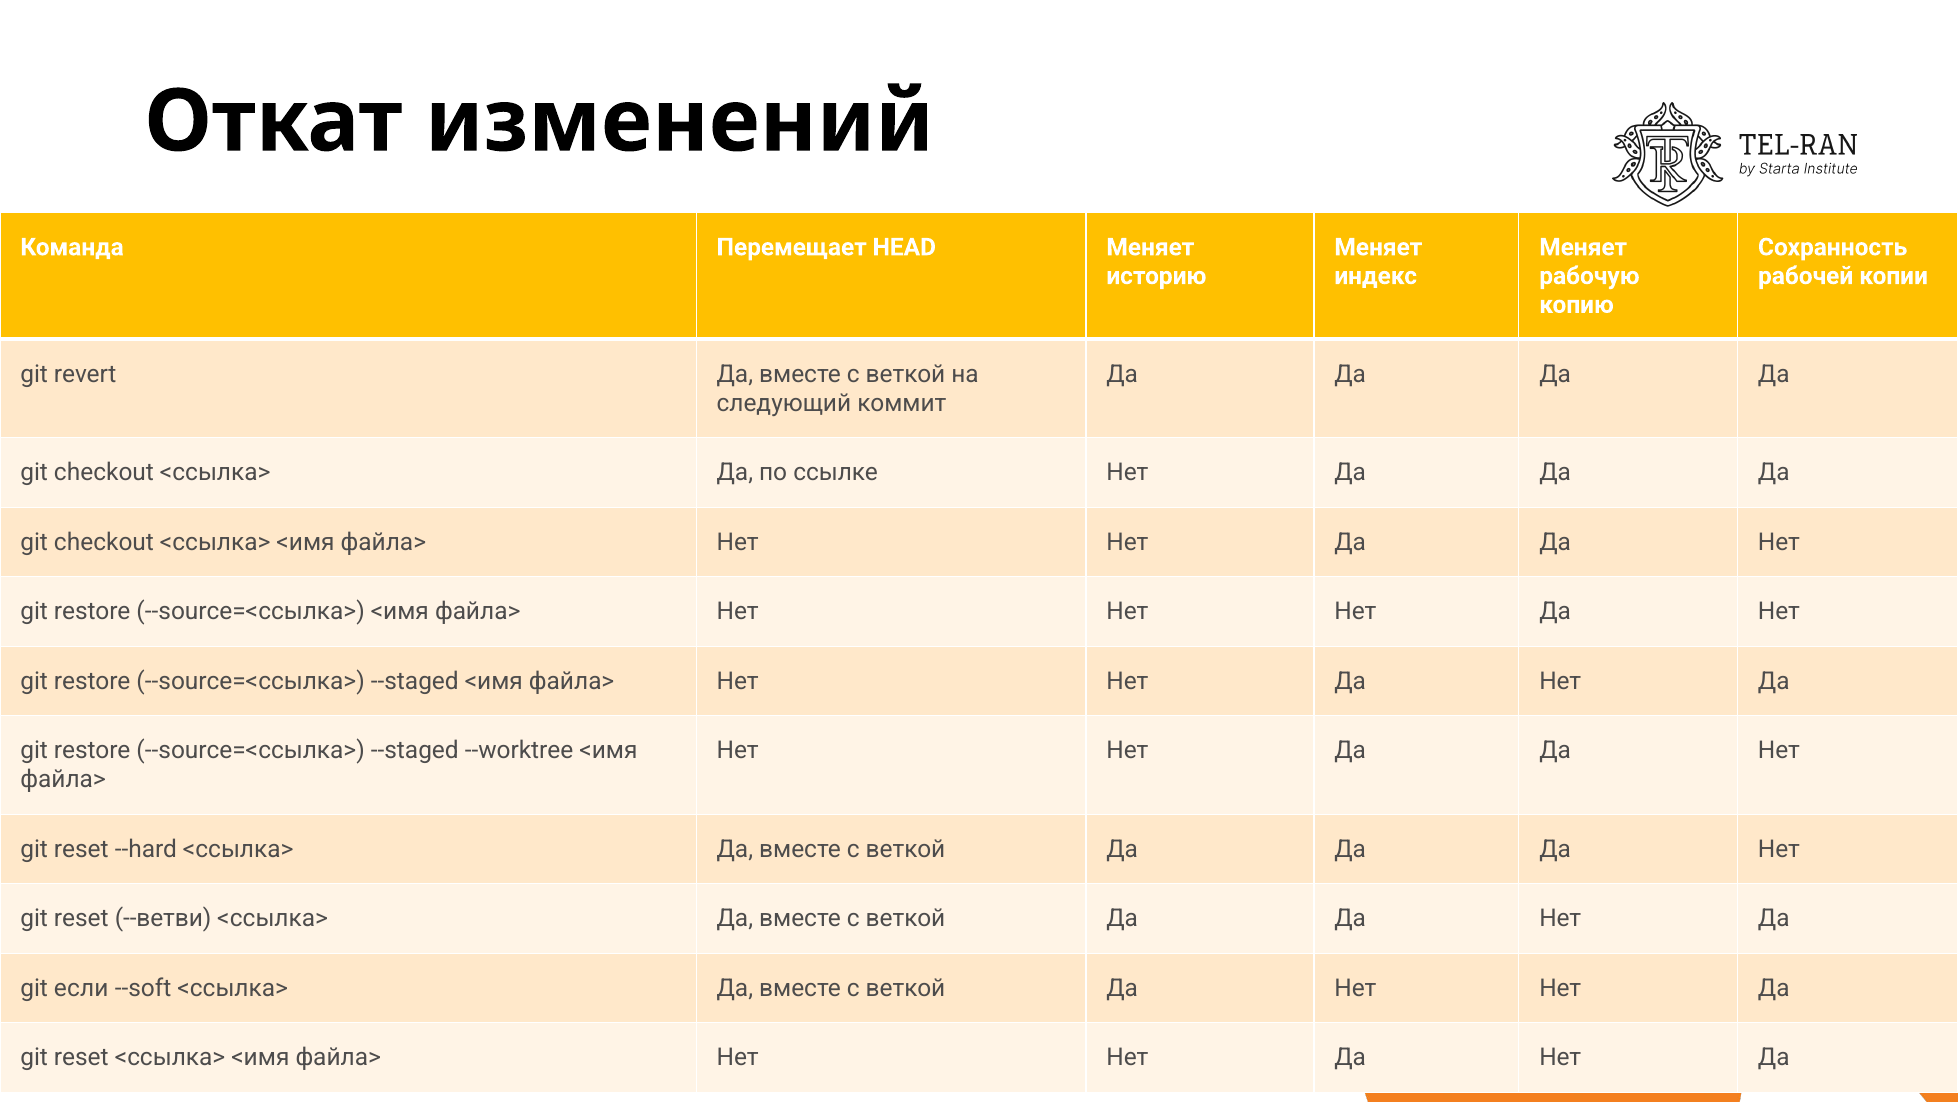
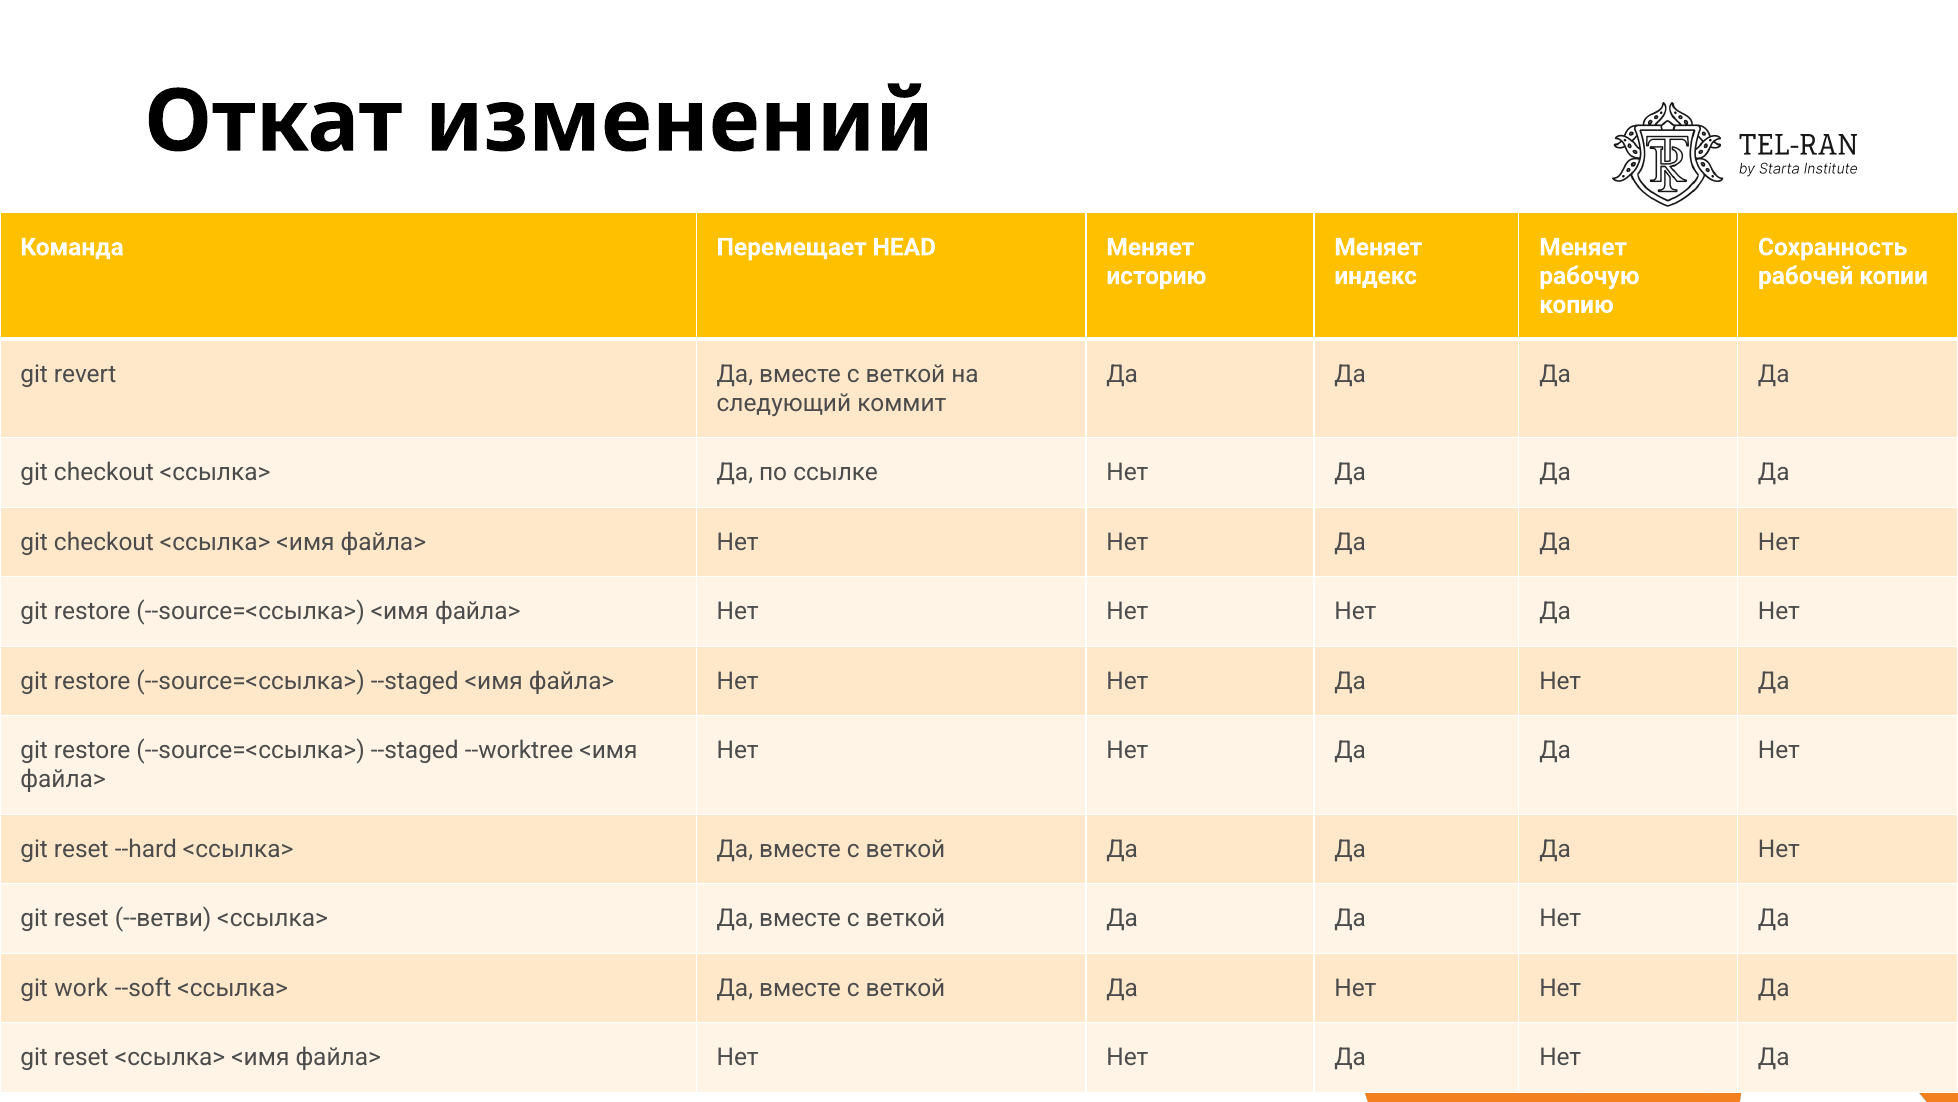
если: если -> work
